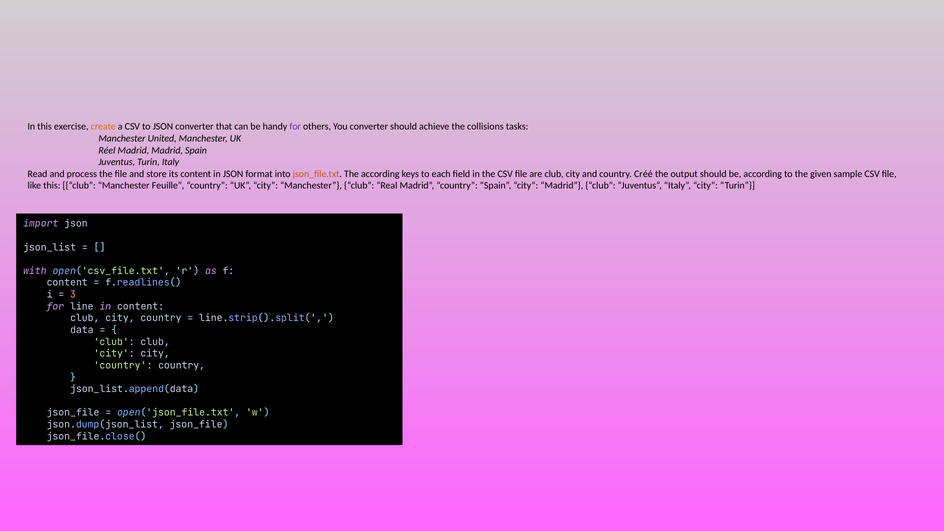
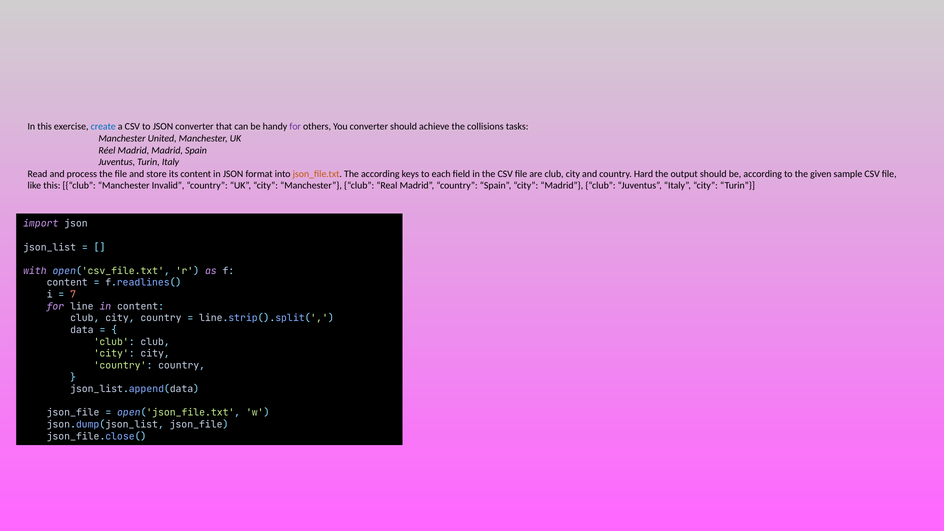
create colour: orange -> blue
Créé: Créé -> Hard
Feuille: Feuille -> Invalid
3: 3 -> 7
